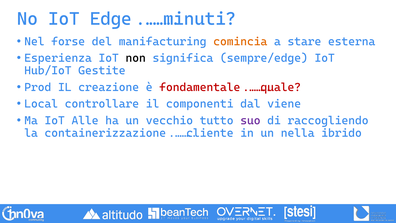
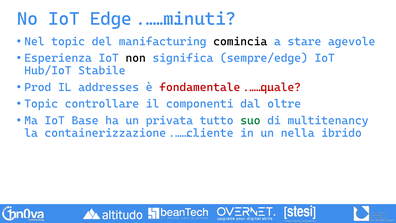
Nel forse: forse -> topic
comincia colour: orange -> black
esterna: esterna -> agevole
Gestite: Gestite -> Stabile
creazione: creazione -> addresses
Local at (41, 104): Local -> Topic
viene: viene -> oltre
Alle: Alle -> Base
vecchio: vecchio -> privata
suo colour: purple -> green
raccogliendo: raccogliendo -> multitenancy
